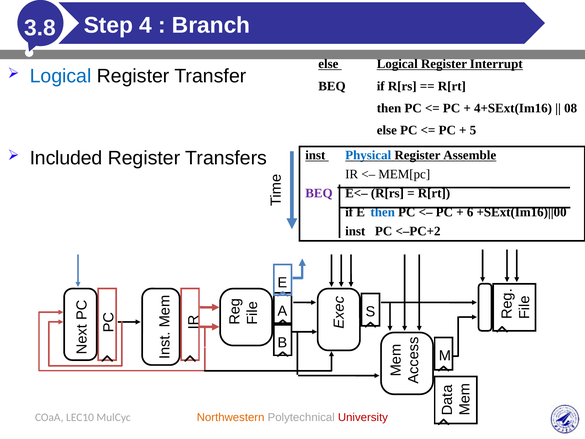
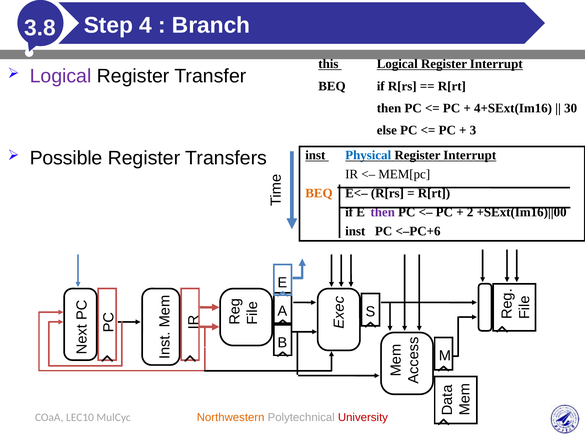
else at (328, 64): else -> this
Logical at (61, 76) colour: blue -> purple
08: 08 -> 30
5: 5 -> 3
Assemble at (470, 155): Assemble -> Interrupt
Included: Included -> Possible
BEQ at (319, 193) colour: purple -> orange
then at (383, 212) colour: blue -> purple
6: 6 -> 2
<–PC+2: <–PC+2 -> <–PC+6
